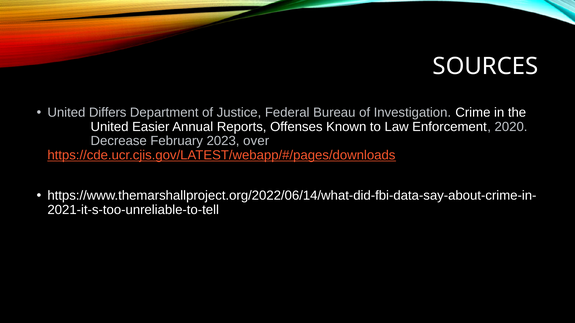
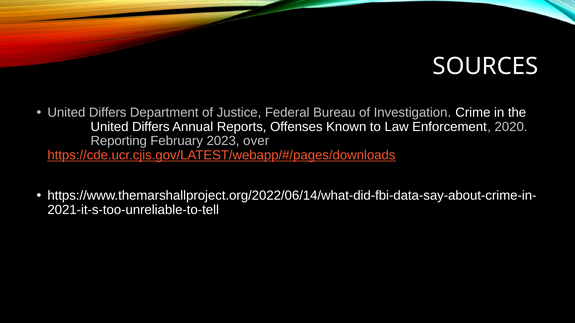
Easier at (151, 127): Easier -> Differs
Decrease: Decrease -> Reporting
